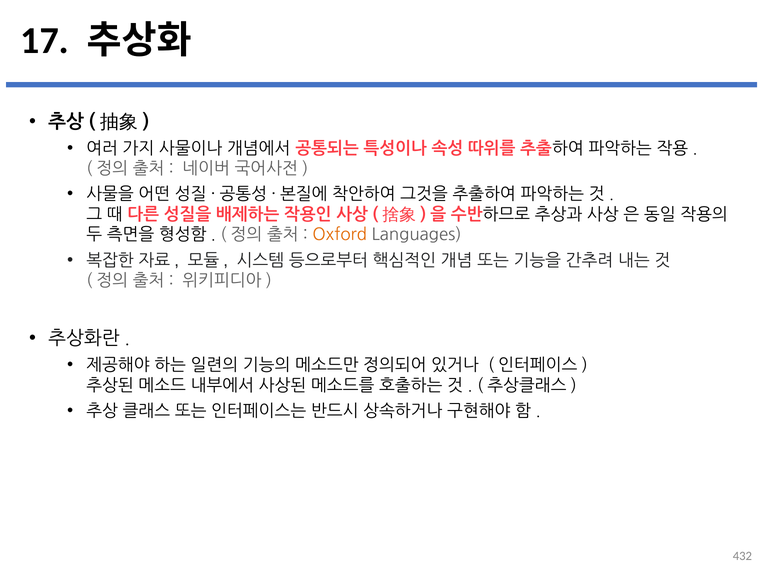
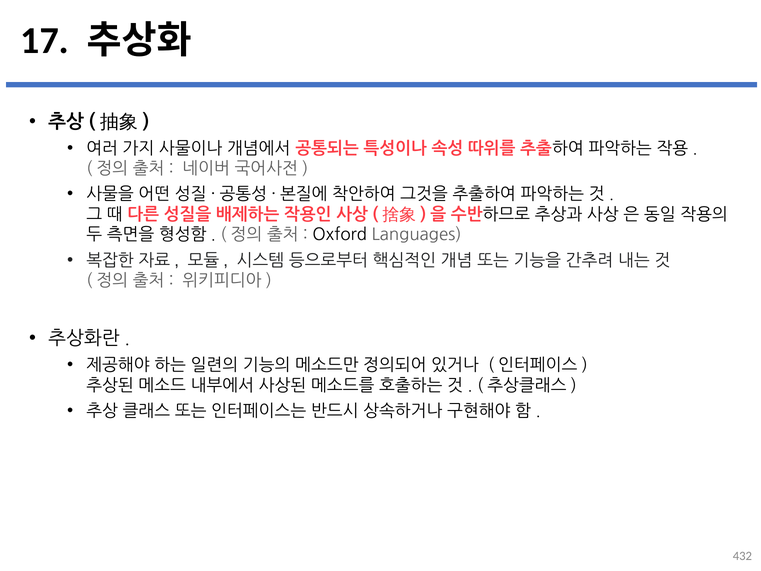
Oxford colour: orange -> black
